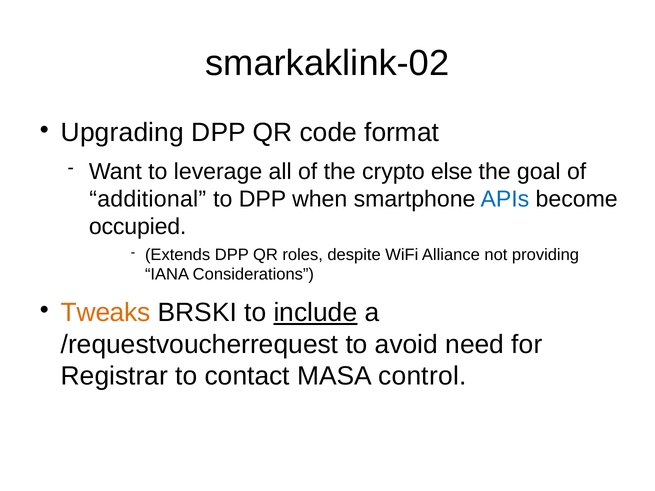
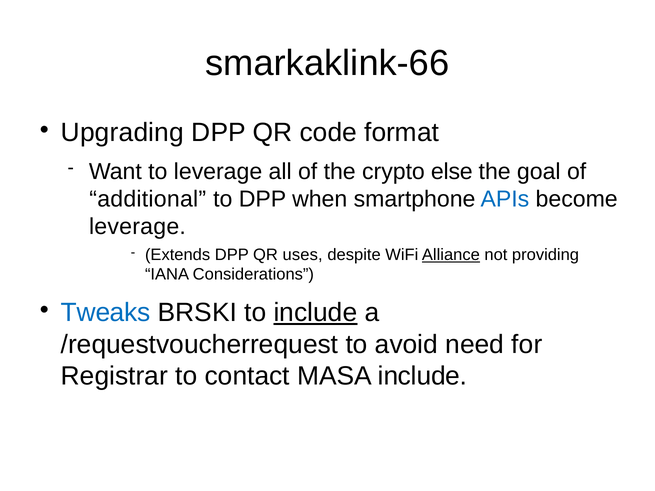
smarkaklink-02: smarkaklink-02 -> smarkaklink-66
occupied at (138, 227): occupied -> leverage
roles: roles -> uses
Alliance underline: none -> present
Tweaks colour: orange -> blue
MASA control: control -> include
